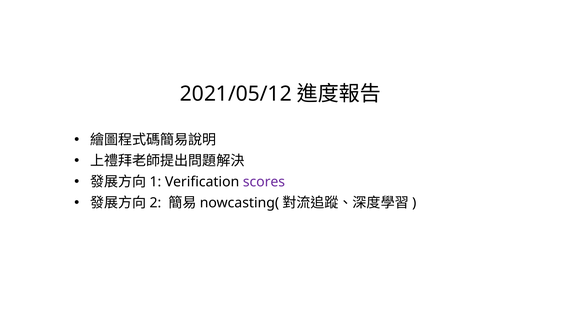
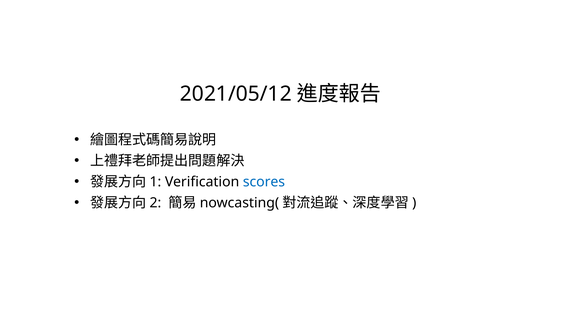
scores colour: purple -> blue
